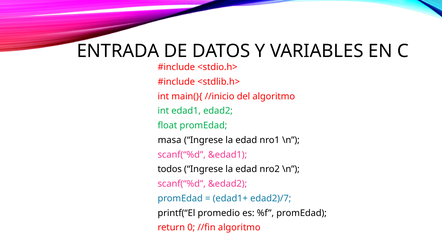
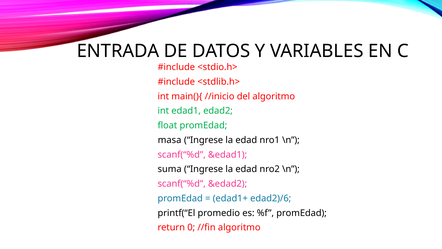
todos: todos -> suma
edad2)/7: edad2)/7 -> edad2)/6
